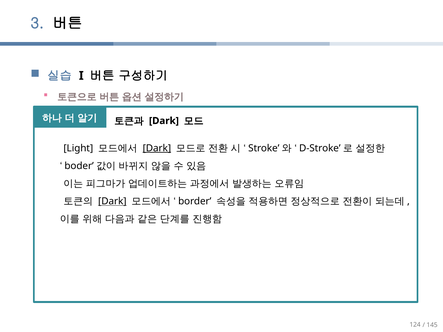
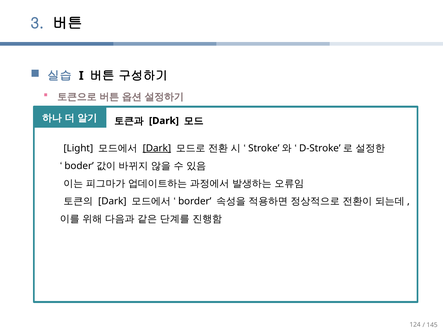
Dark at (112, 201) underline: present -> none
